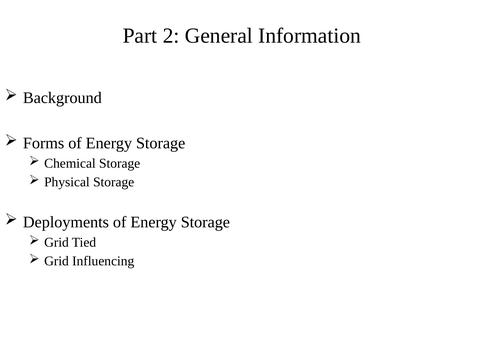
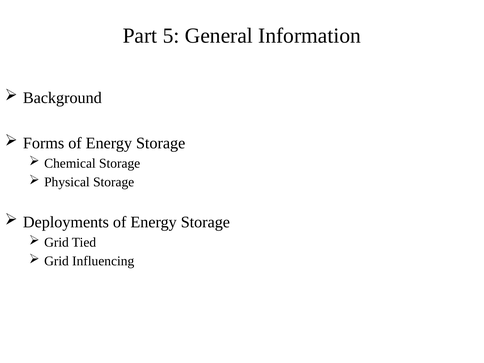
2: 2 -> 5
